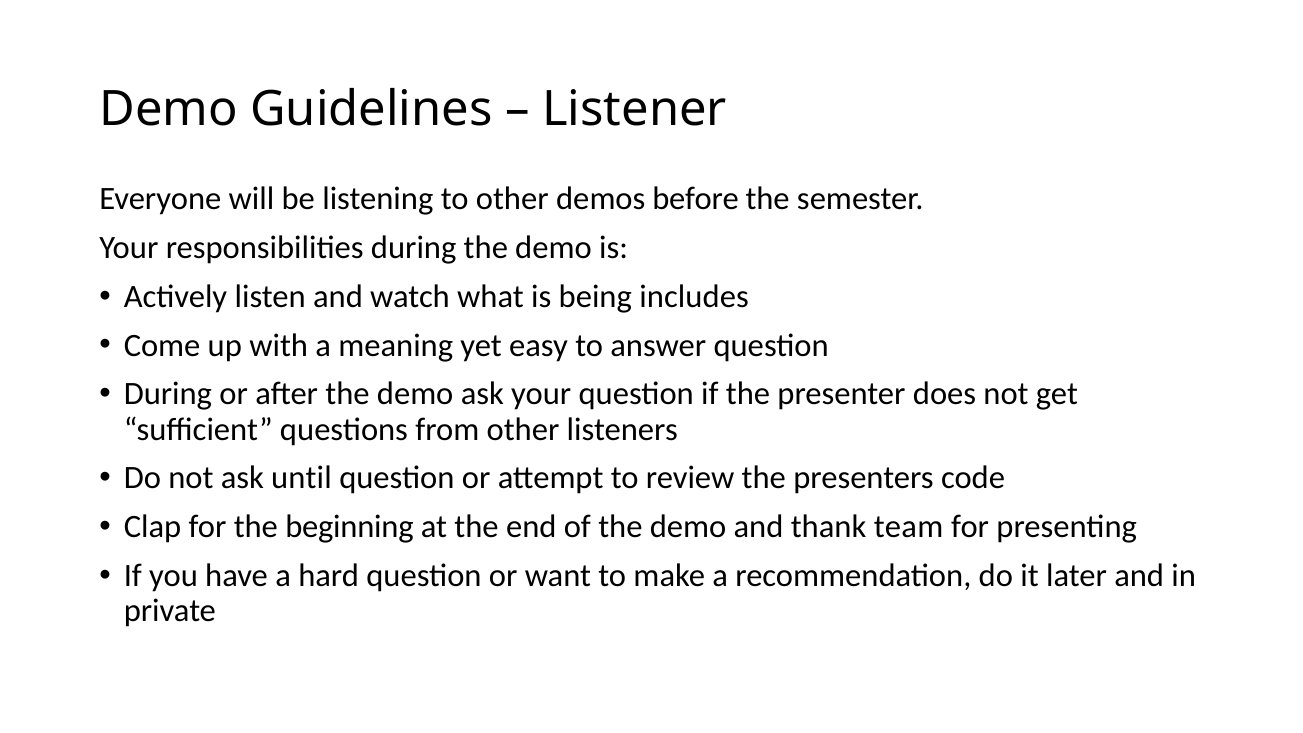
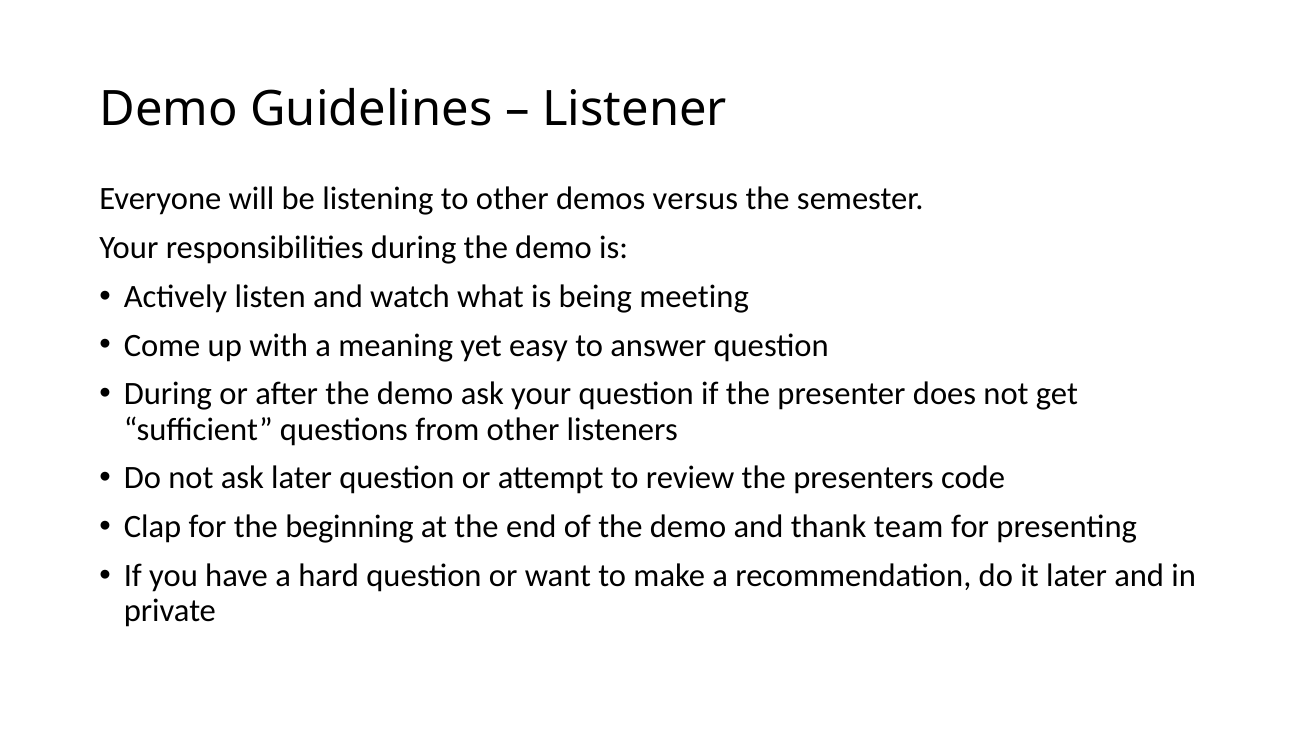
before: before -> versus
includes: includes -> meeting
ask until: until -> later
